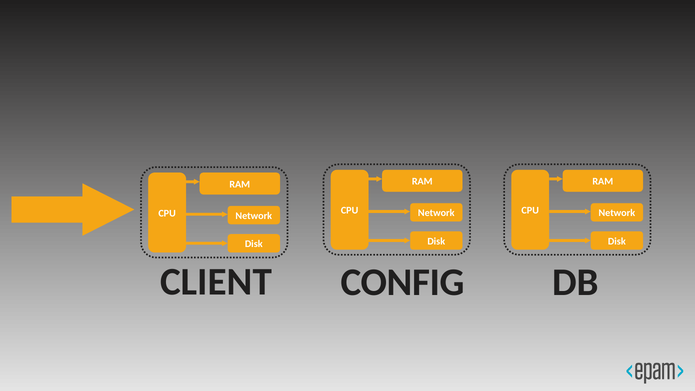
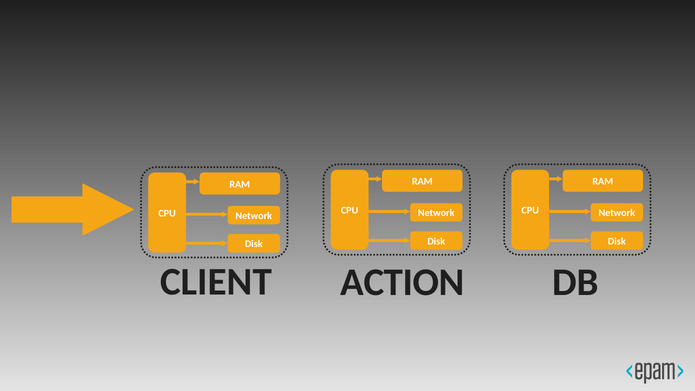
CONFIG: CONFIG -> ACTION
